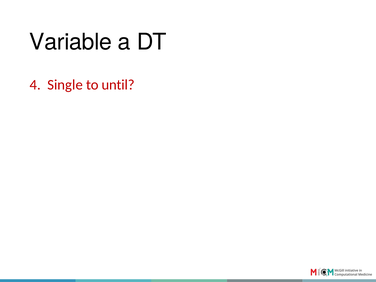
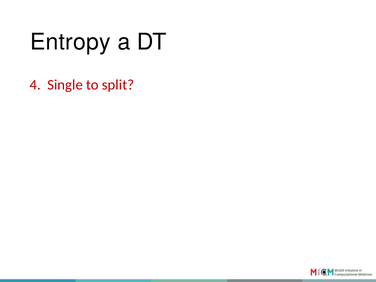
Variable: Variable -> Entropy
until: until -> split
